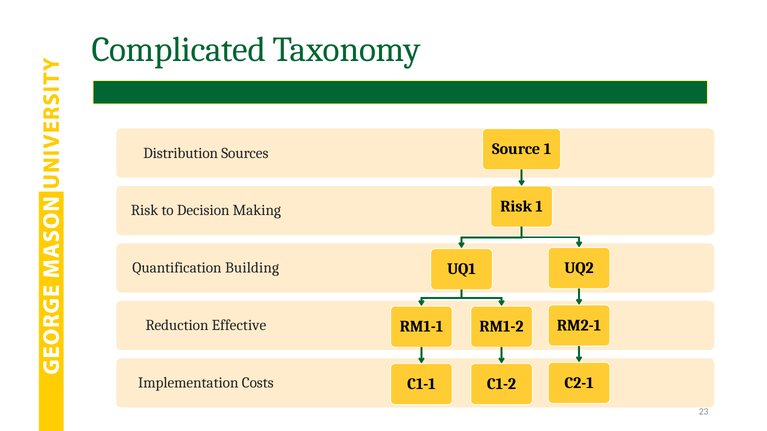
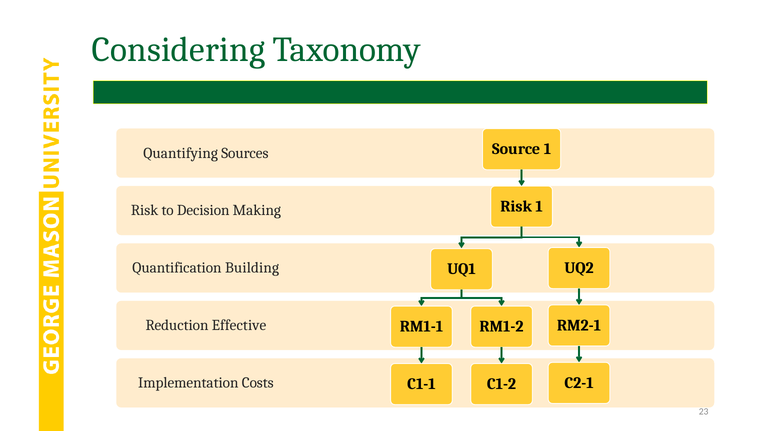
Complicated: Complicated -> Considering
Distribution: Distribution -> Quantifying
